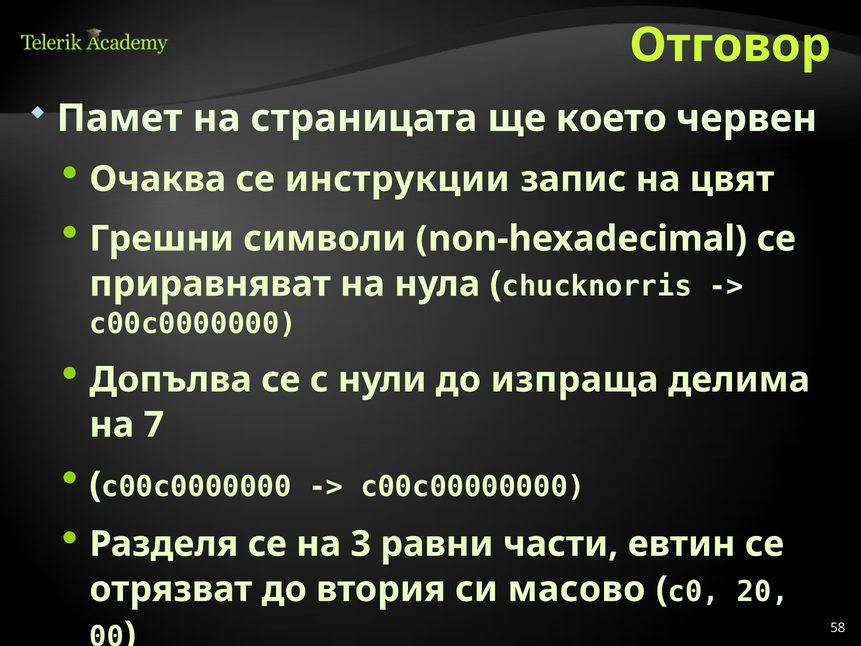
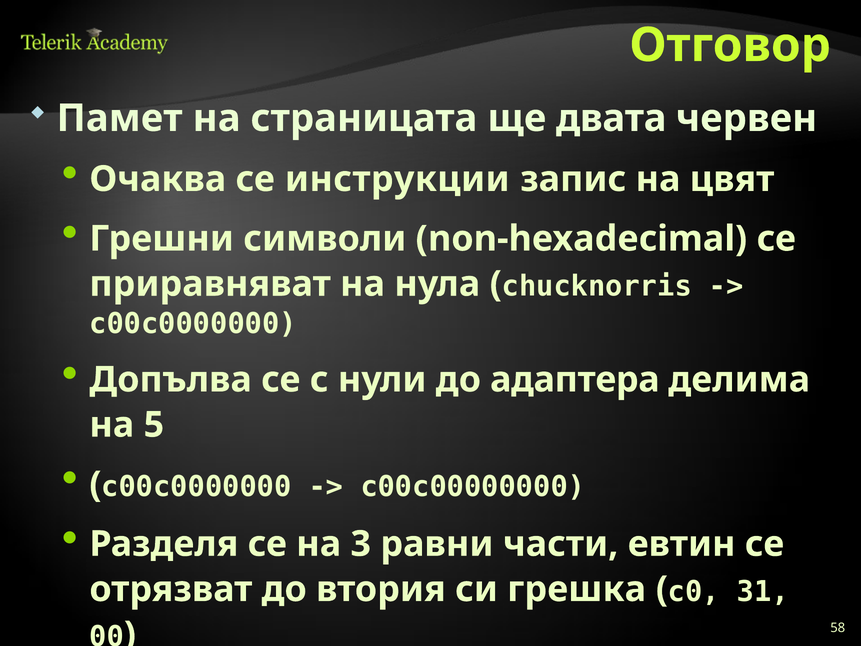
което: което -> двата
изпраща: изпраща -> адаптера
7: 7 -> 5
масово: масово -> грешка
20: 20 -> 31
